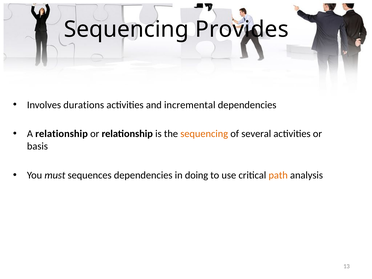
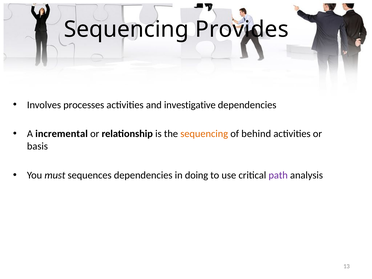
durations: durations -> processes
incremental: incremental -> investigative
A relationship: relationship -> incremental
several: several -> behind
path colour: orange -> purple
